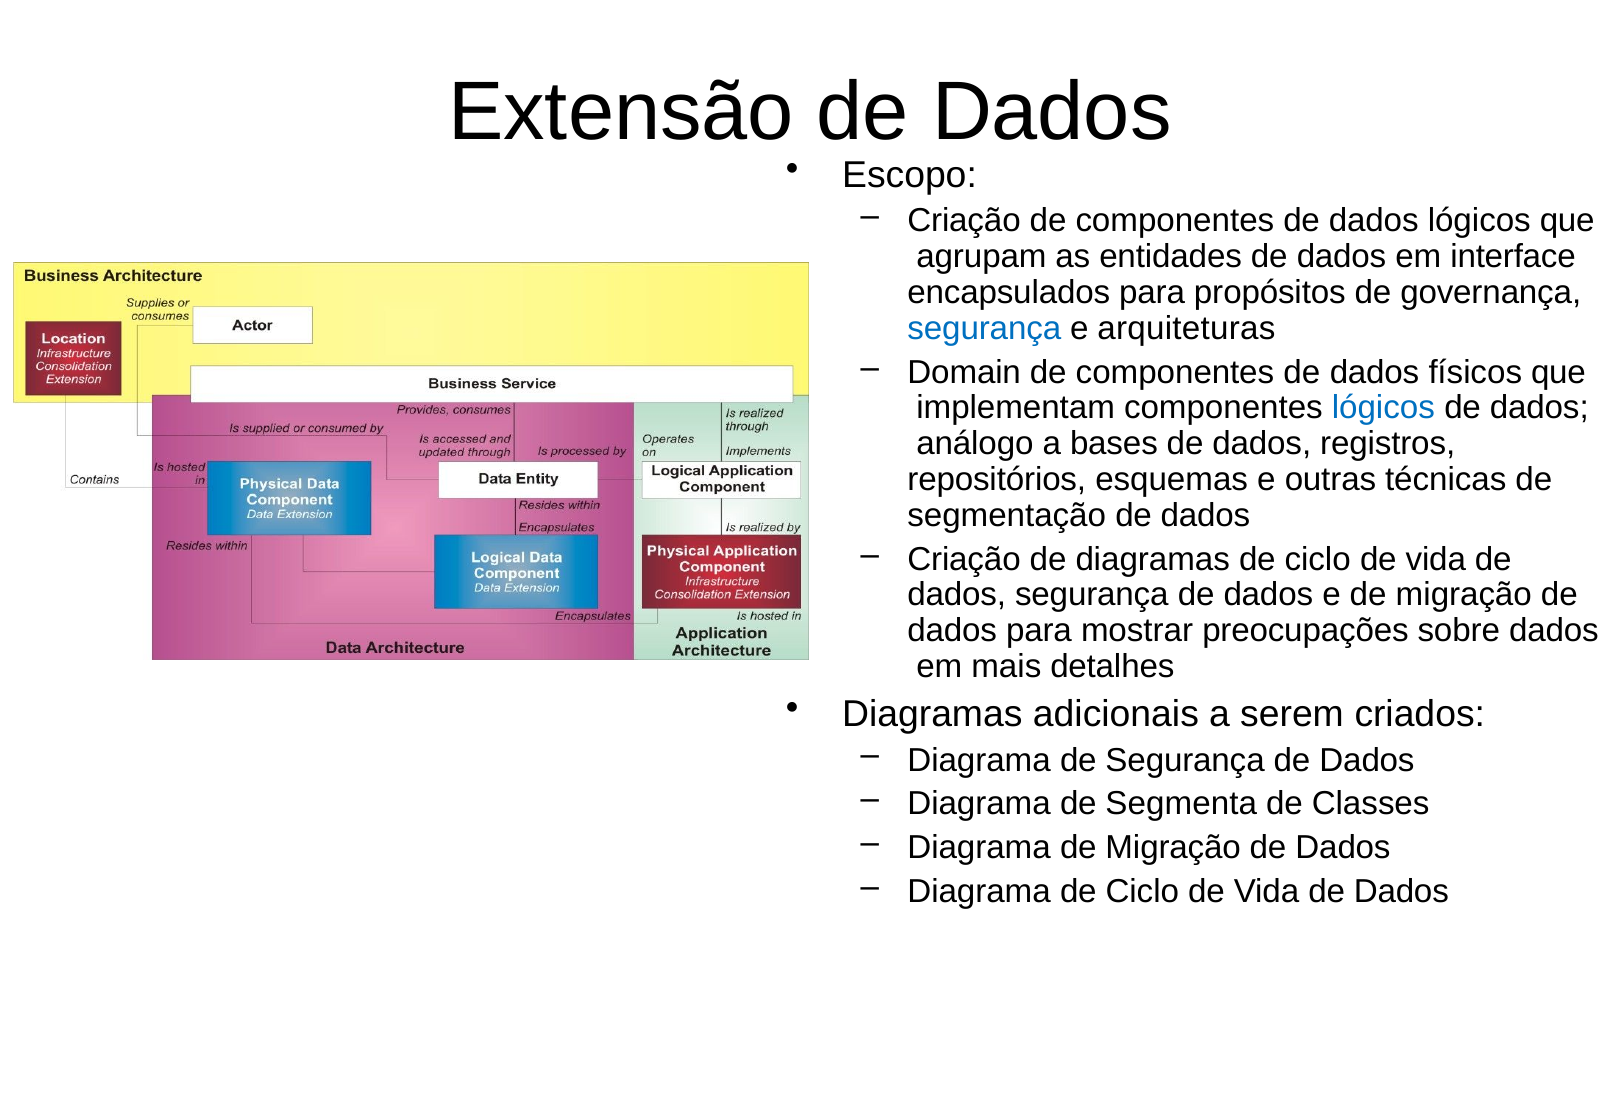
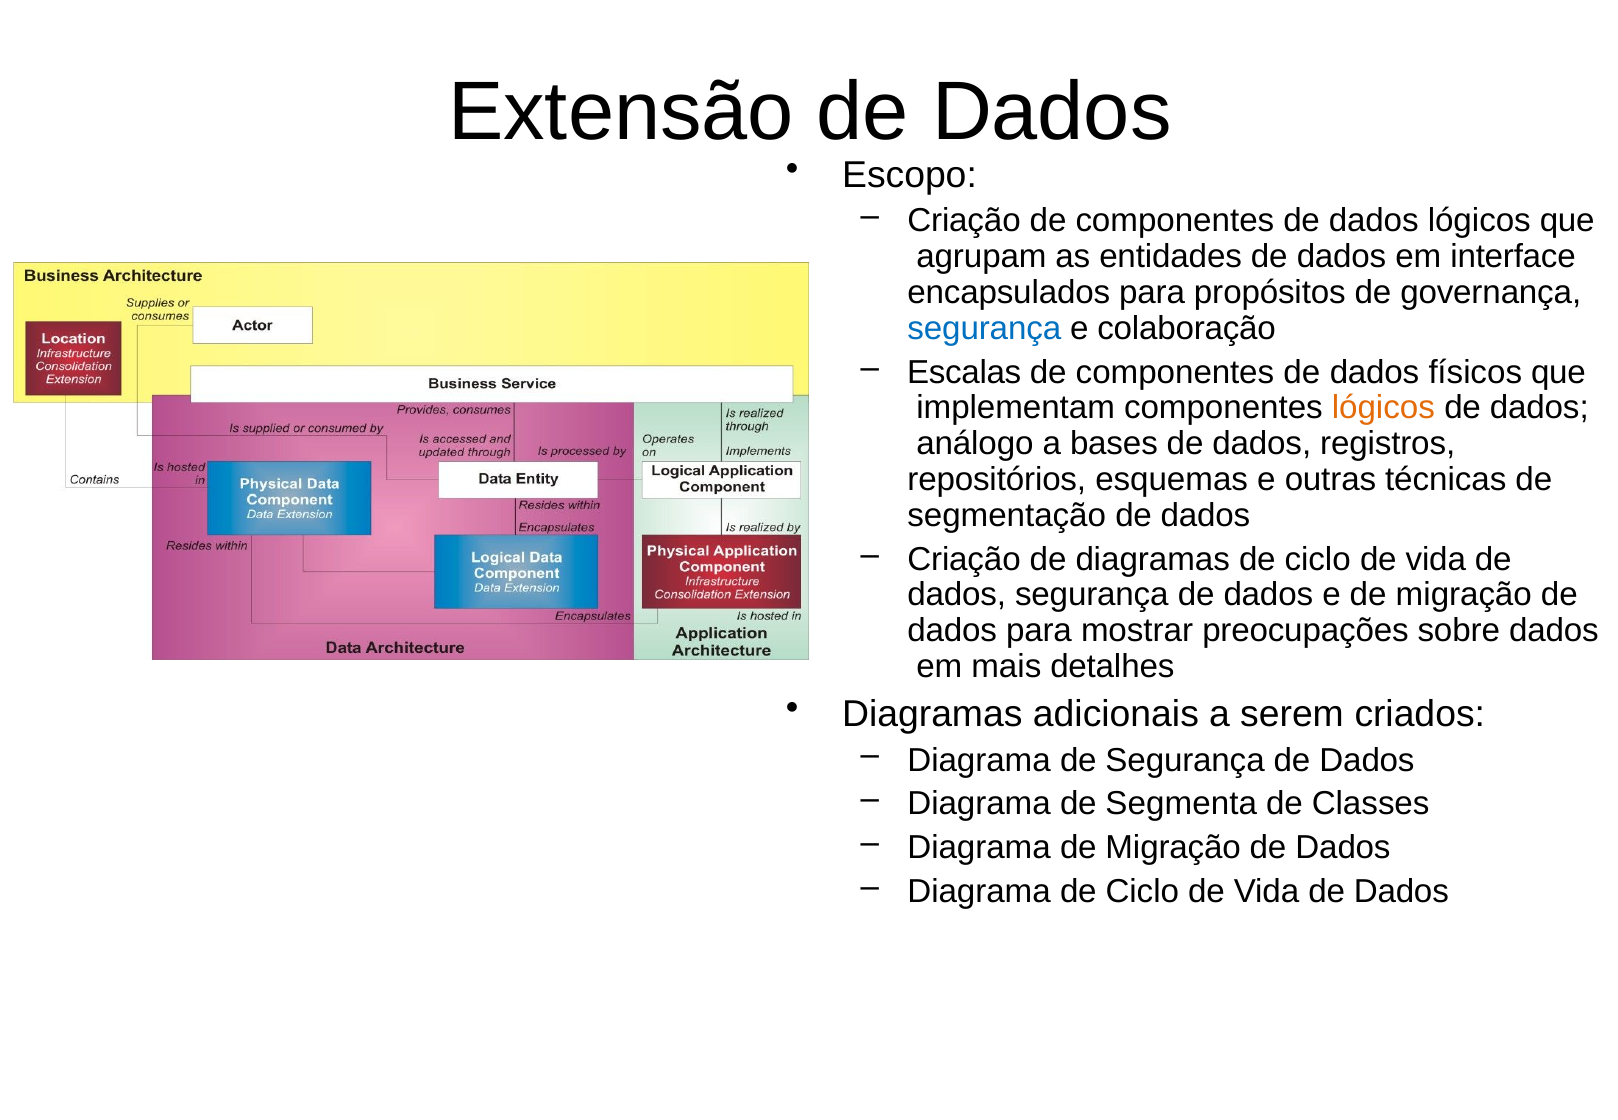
arquiteturas: arquiteturas -> colaboração
Domain: Domain -> Escalas
lógicos at (1383, 408) colour: blue -> orange
